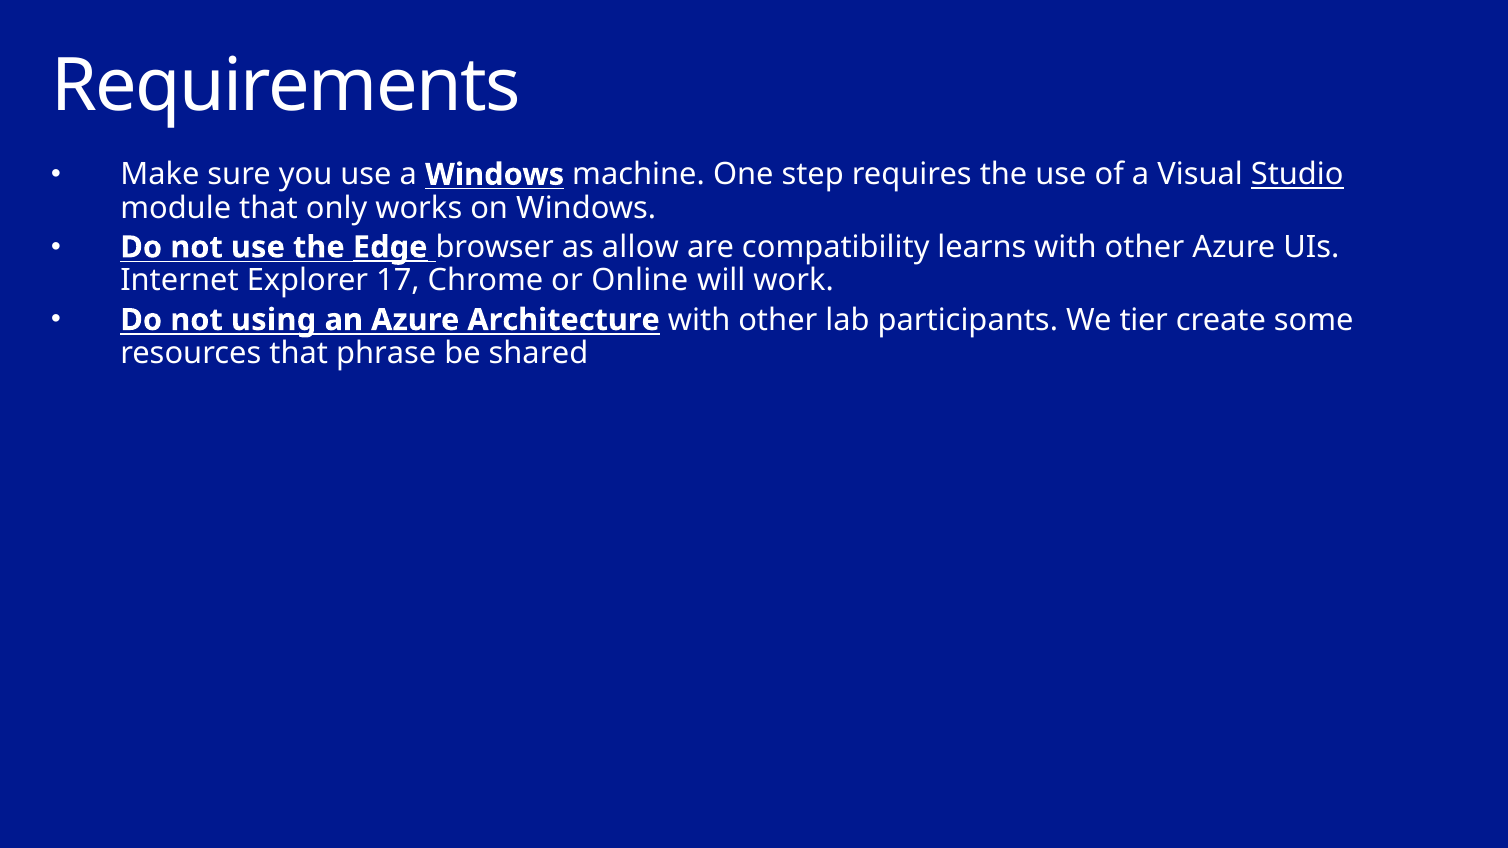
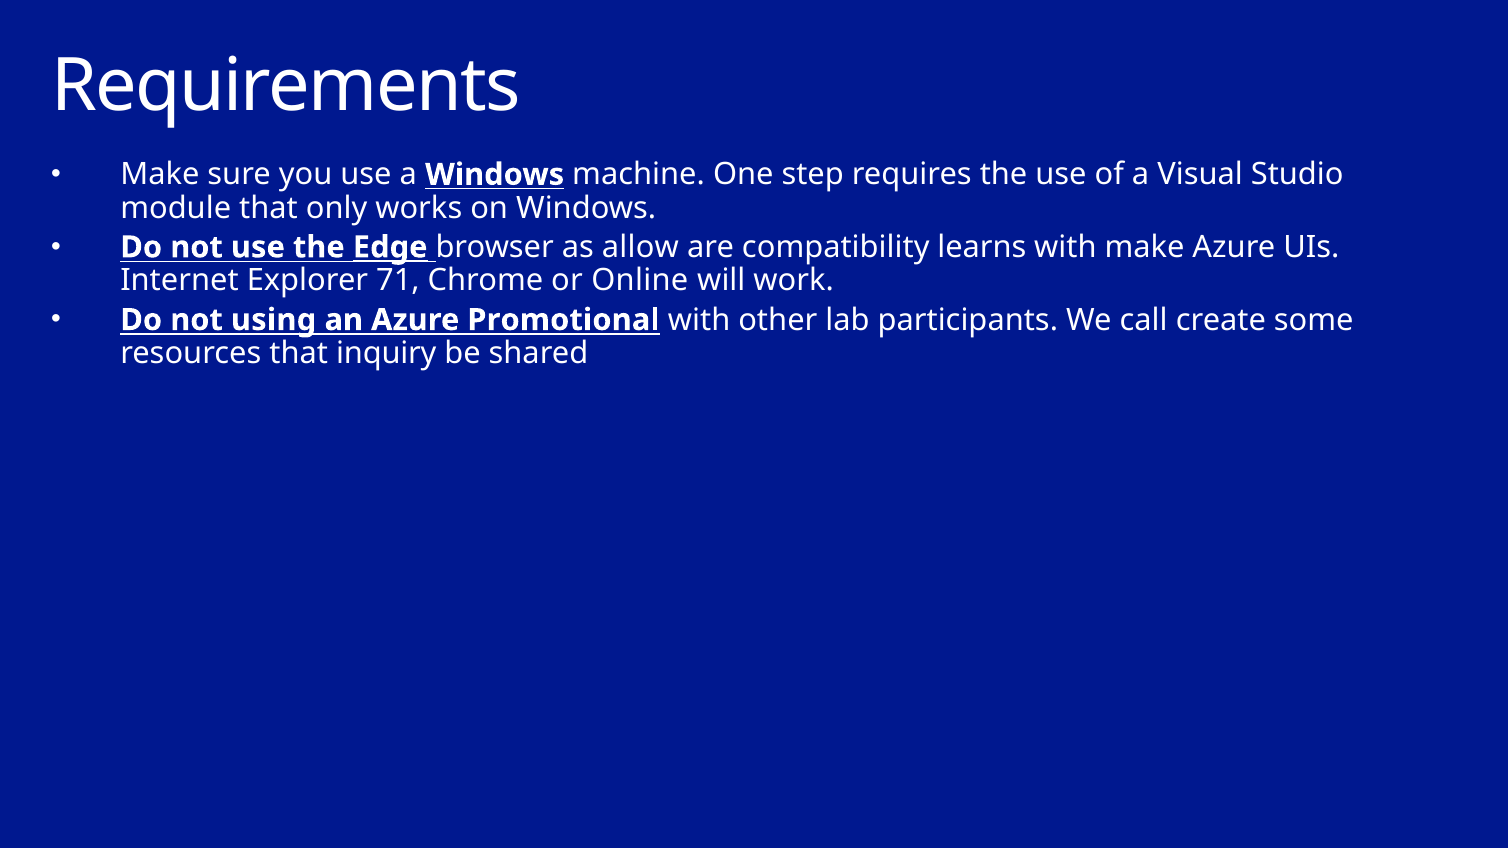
Studio underline: present -> none
other at (1144, 247): other -> make
17: 17 -> 71
Architecture: Architecture -> Promotional
tier: tier -> call
phrase: phrase -> inquiry
